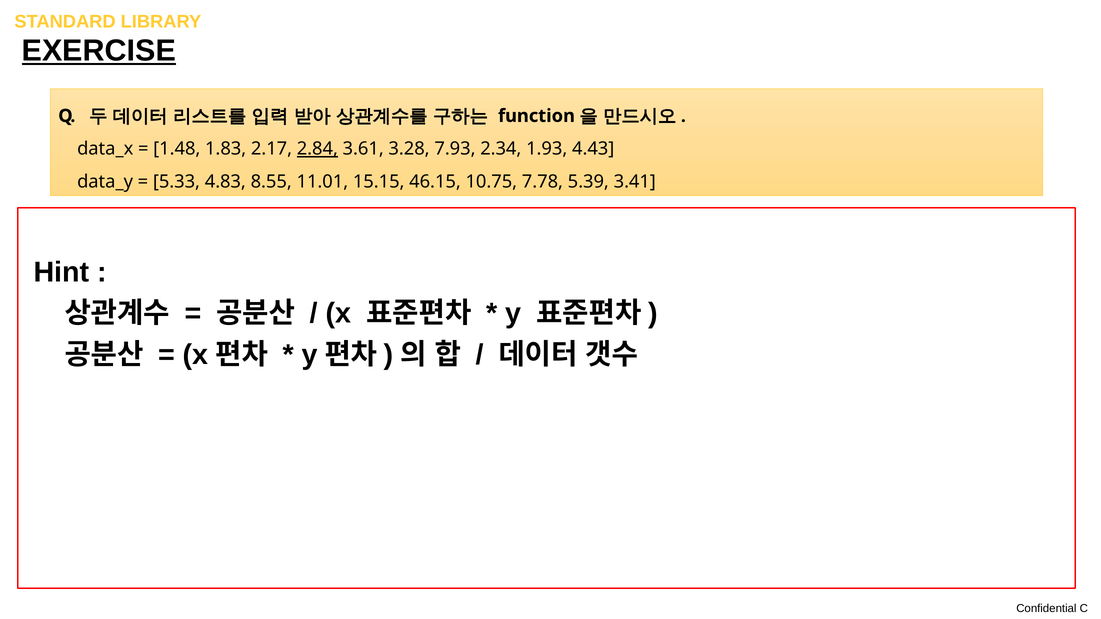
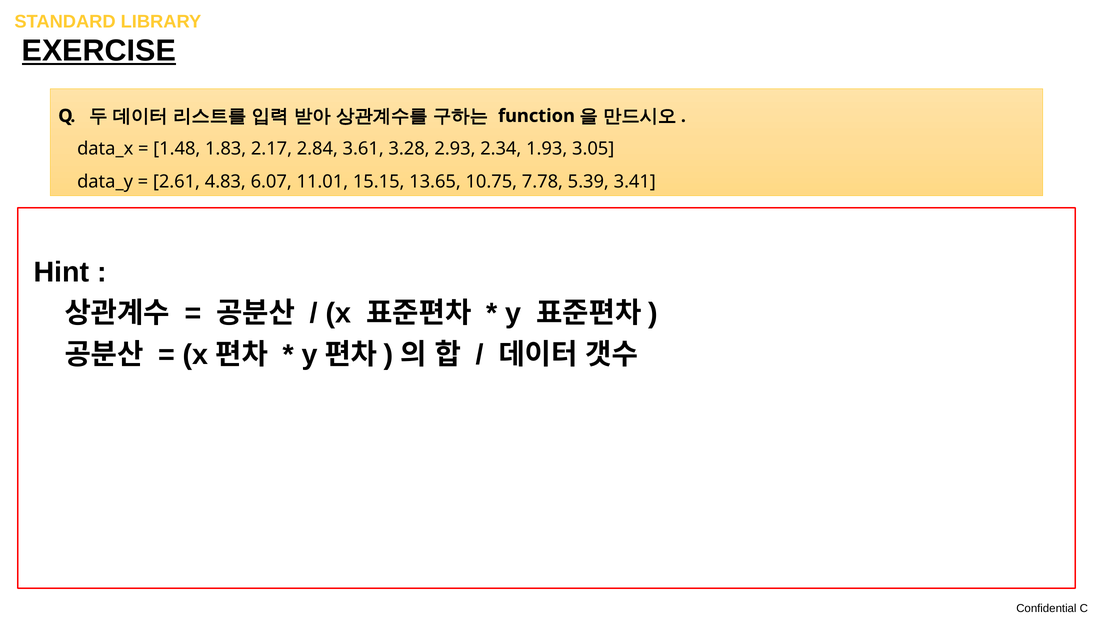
2.84 underline: present -> none
7.93: 7.93 -> 2.93
4.43: 4.43 -> 3.05
5.33: 5.33 -> 2.61
8.55: 8.55 -> 6.07
46.15: 46.15 -> 13.65
